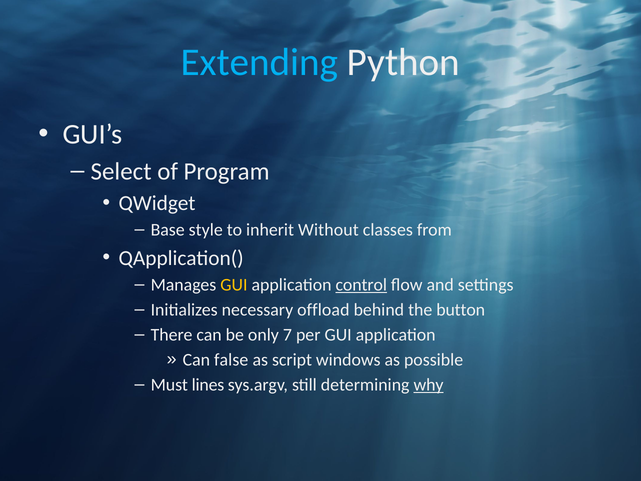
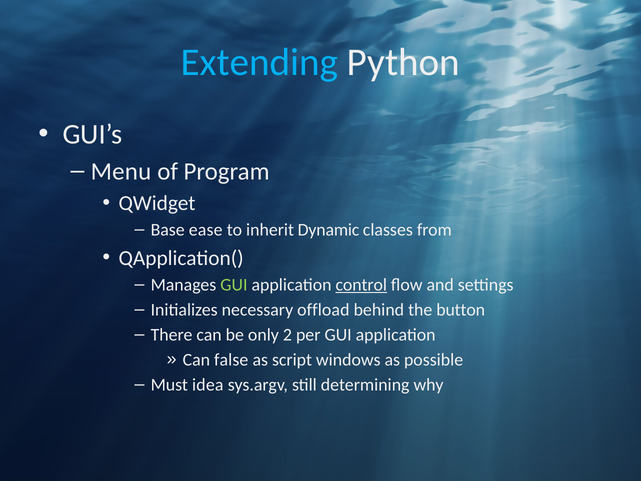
Select: Select -> Menu
style: style -> ease
Without: Without -> Dynamic
GUI at (234, 285) colour: yellow -> light green
7: 7 -> 2
lines: lines -> idea
why underline: present -> none
